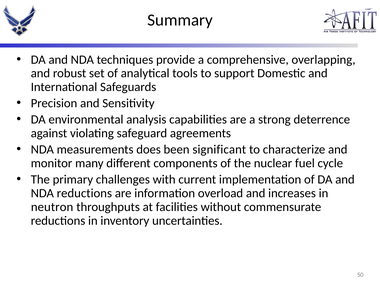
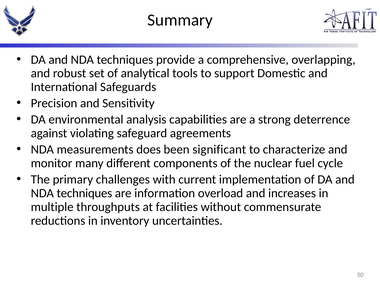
reductions at (84, 193): reductions -> techniques
neutron: neutron -> multiple
